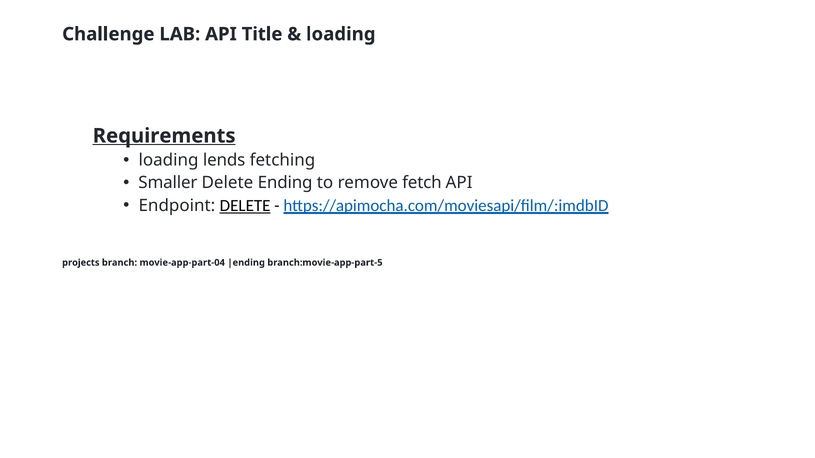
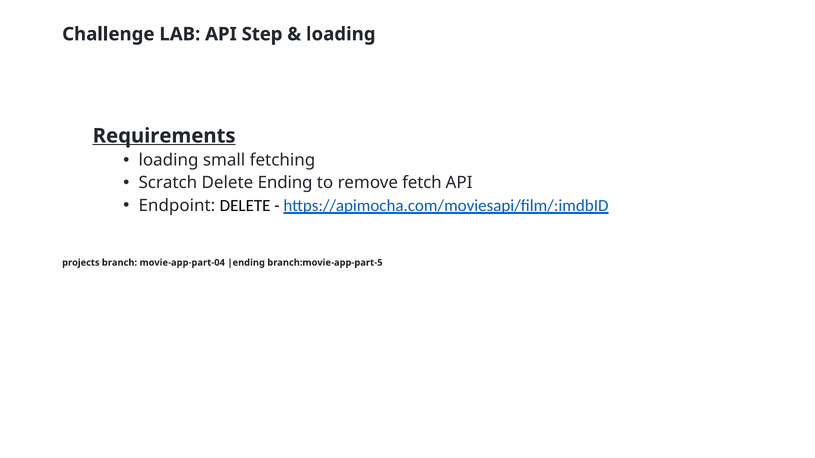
Title: Title -> Step
lends: lends -> small
Smaller: Smaller -> Scratch
DELETE at (245, 206) underline: present -> none
